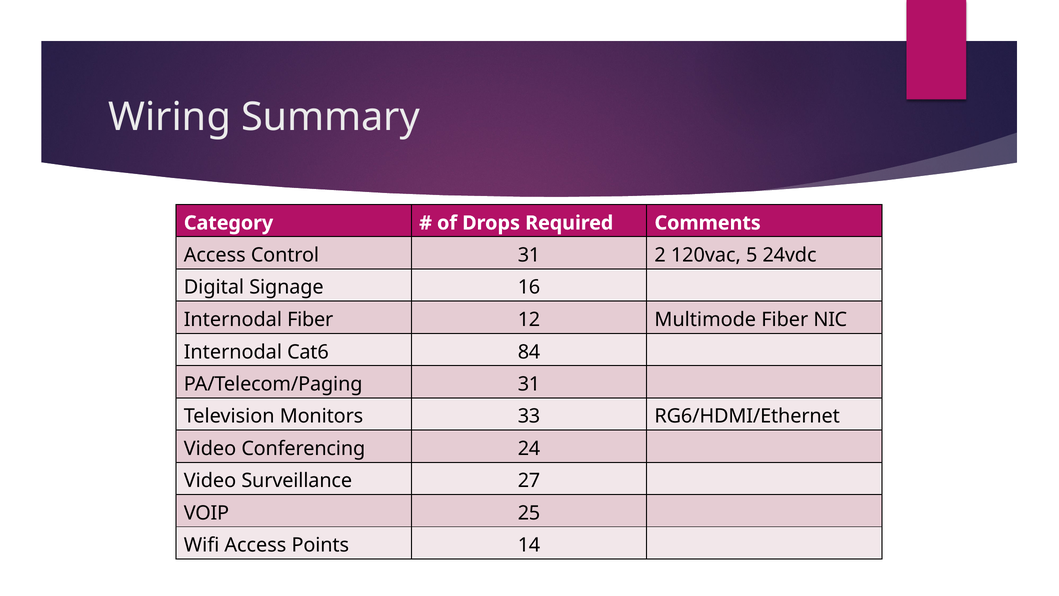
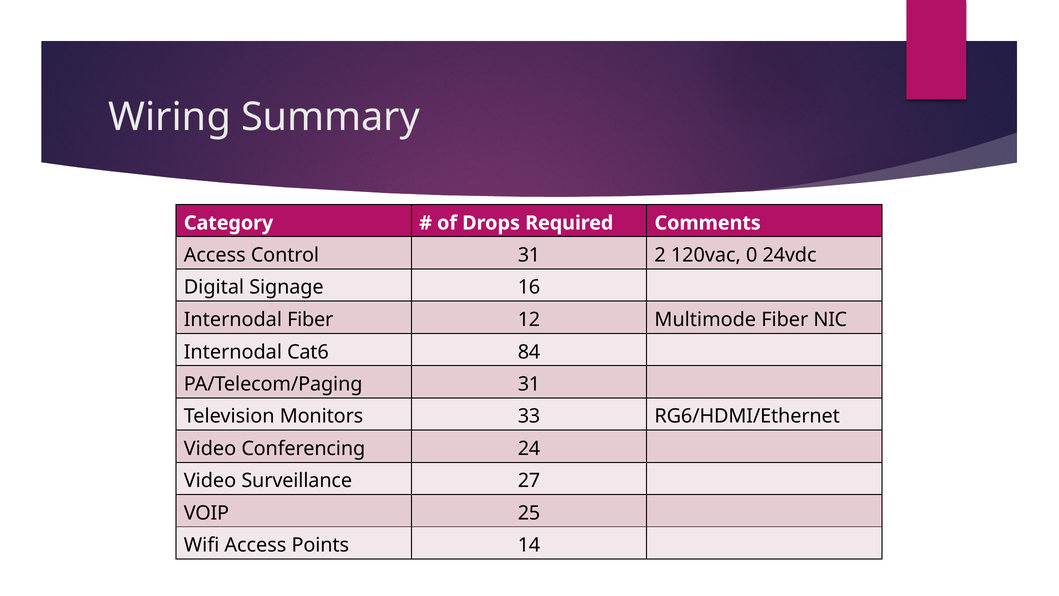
5: 5 -> 0
